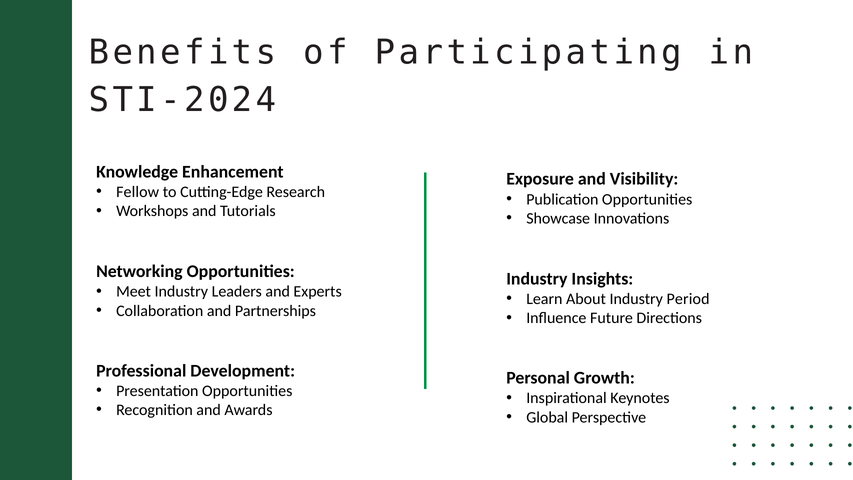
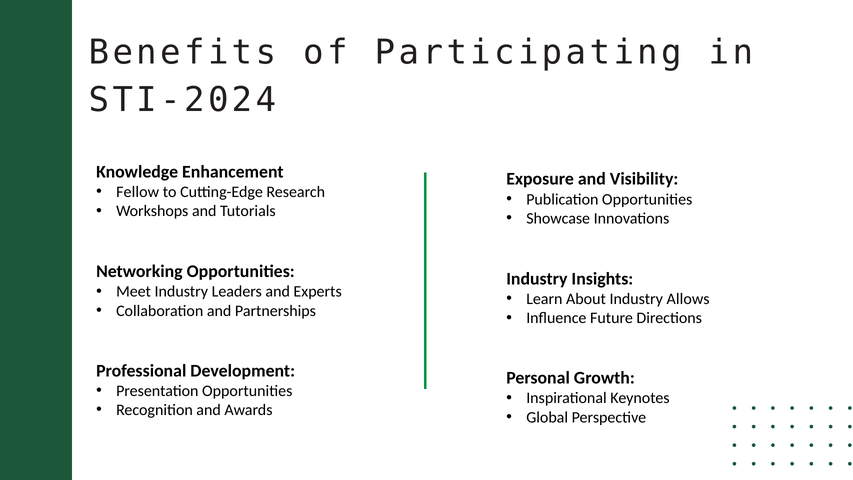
Period: Period -> Allows
